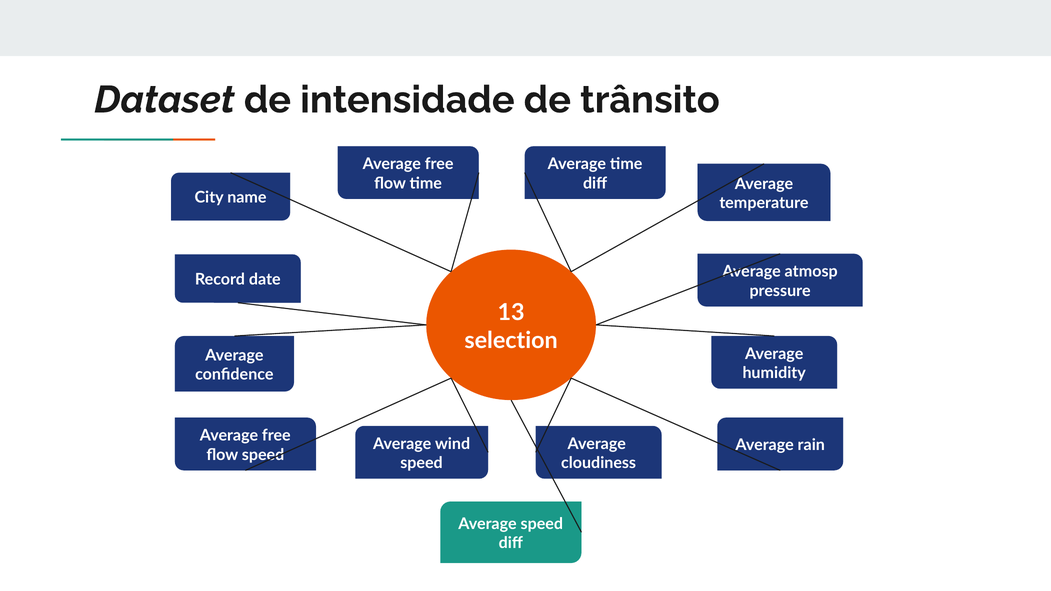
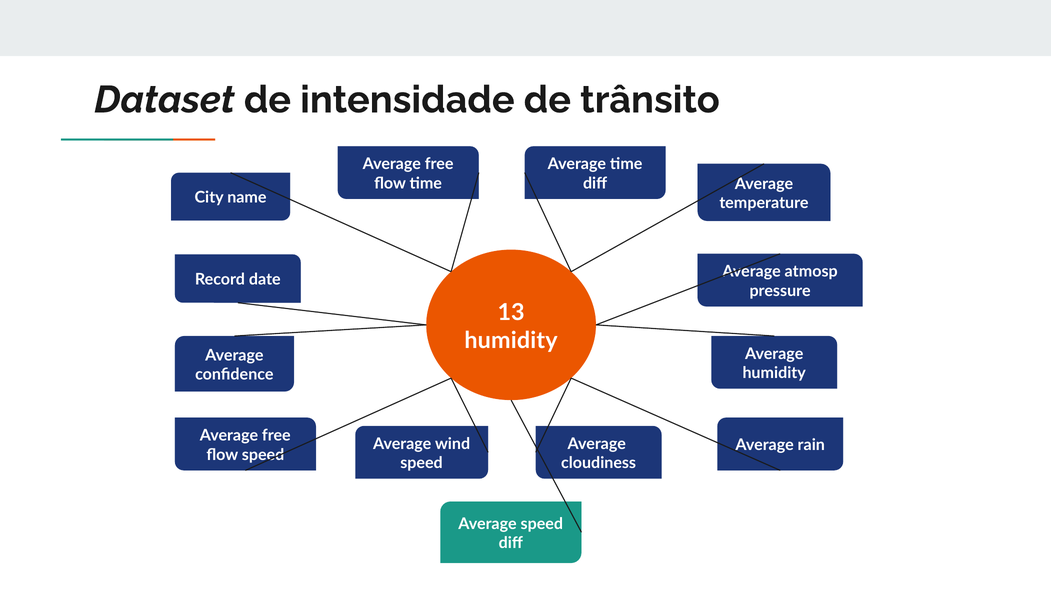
selection at (511, 341): selection -> humidity
